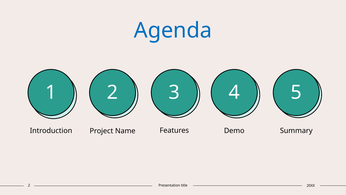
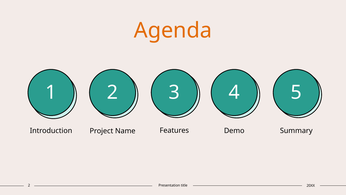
Agenda colour: blue -> orange
